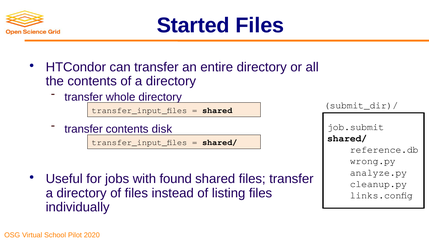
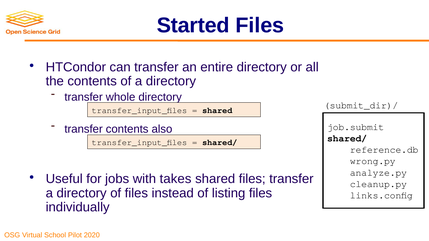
disk: disk -> also
found: found -> takes
